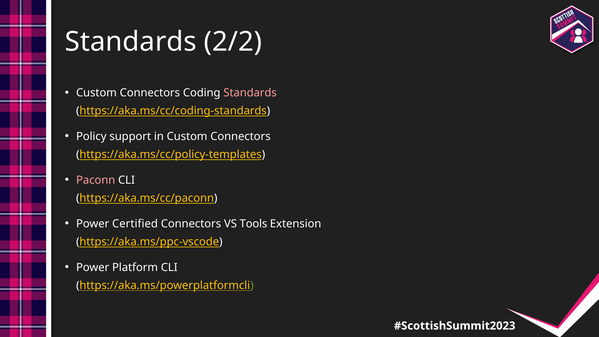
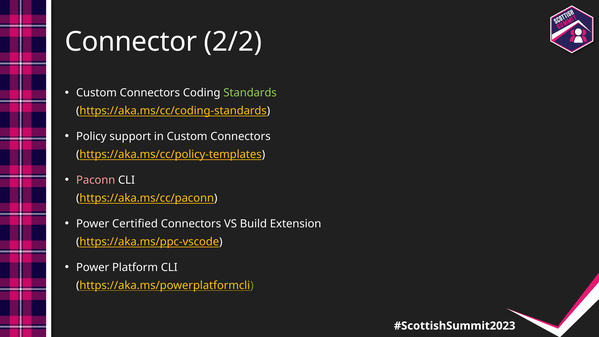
Standards at (131, 42): Standards -> Connector
Standards at (250, 93) colour: pink -> light green
Tools: Tools -> Build
